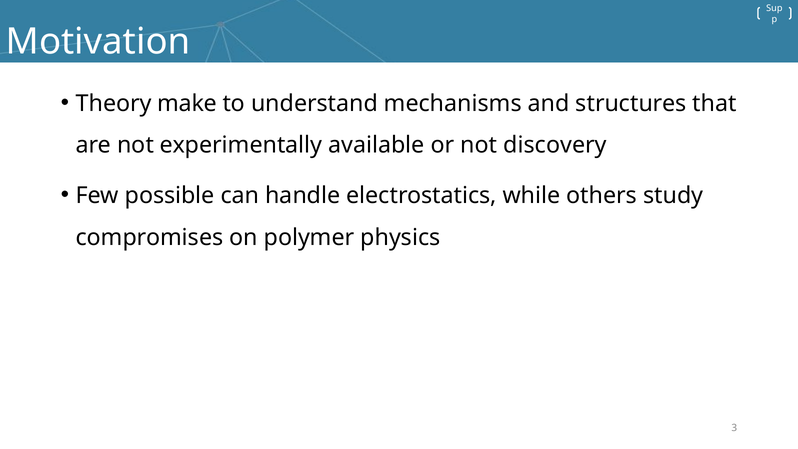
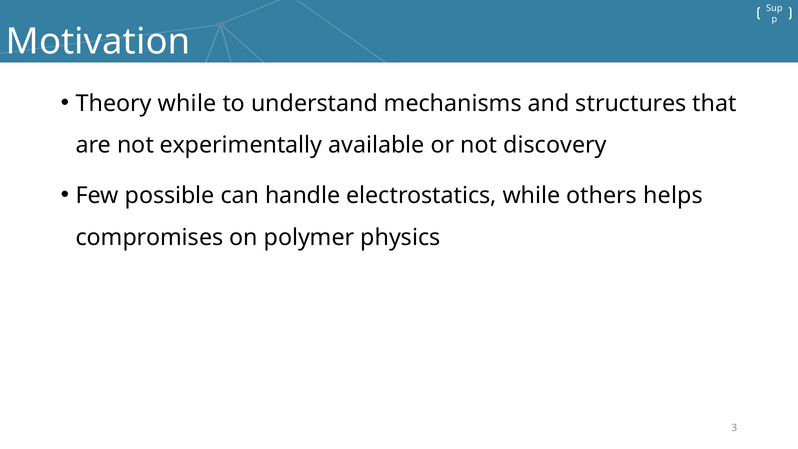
Theory make: make -> while
study: study -> helps
